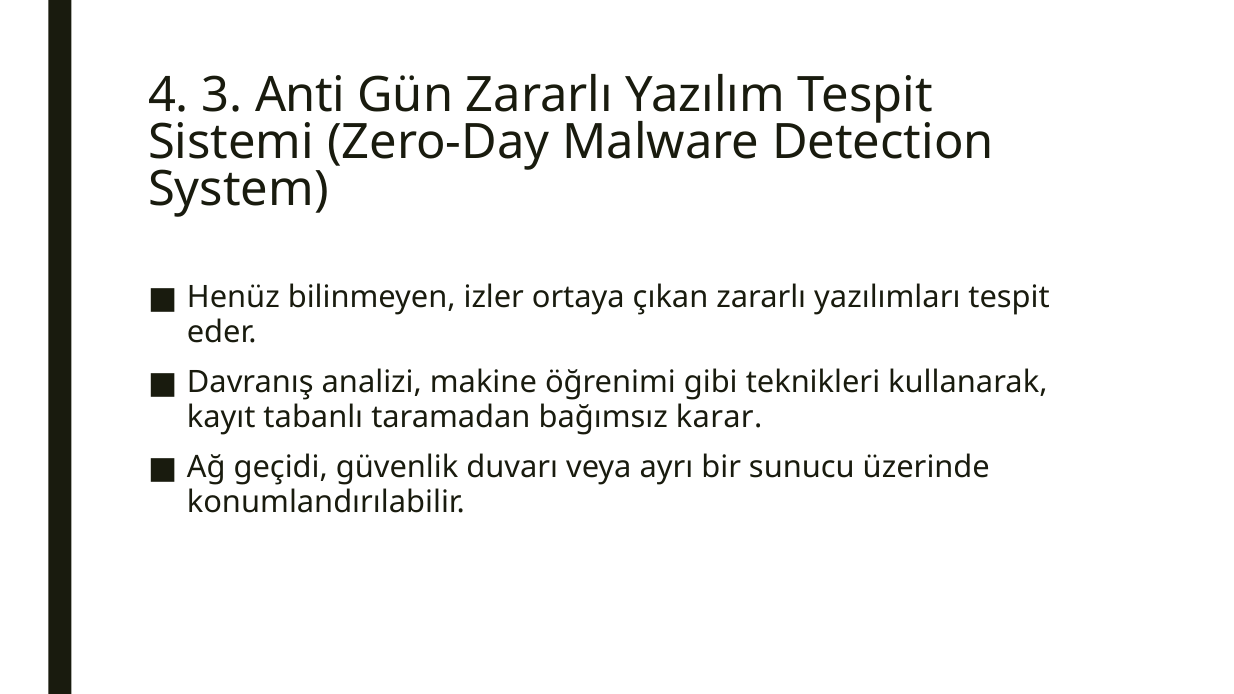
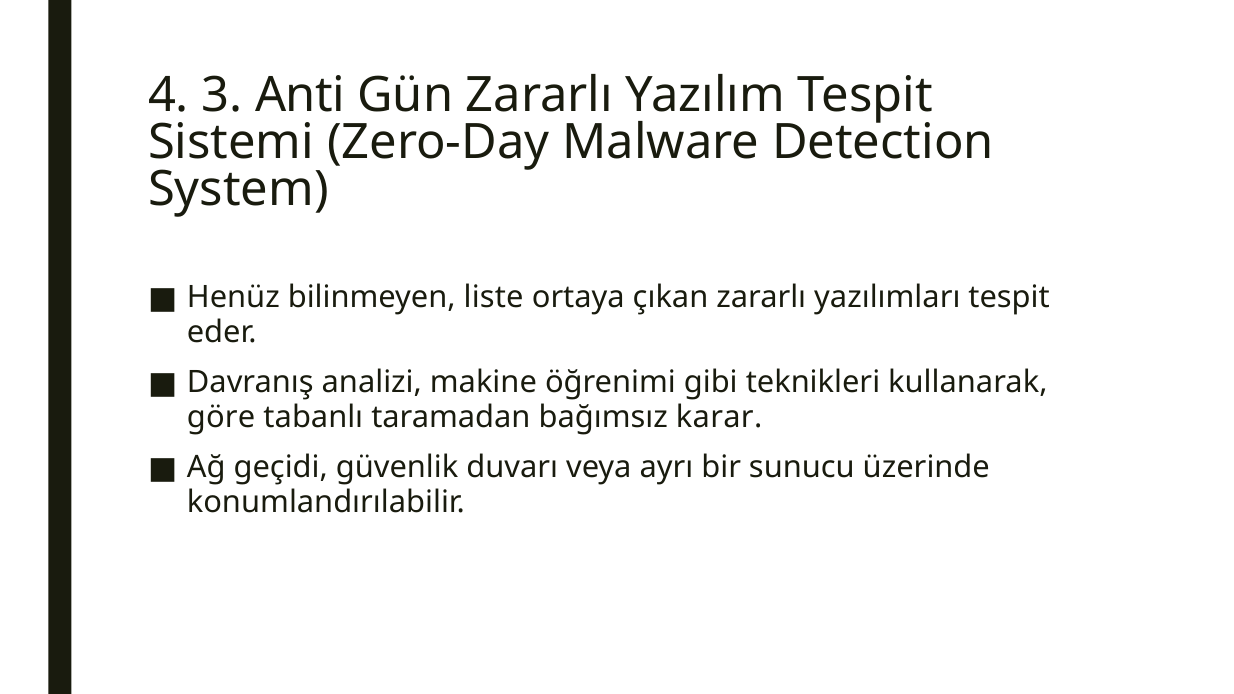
izler: izler -> liste
kayıt: kayıt -> göre
